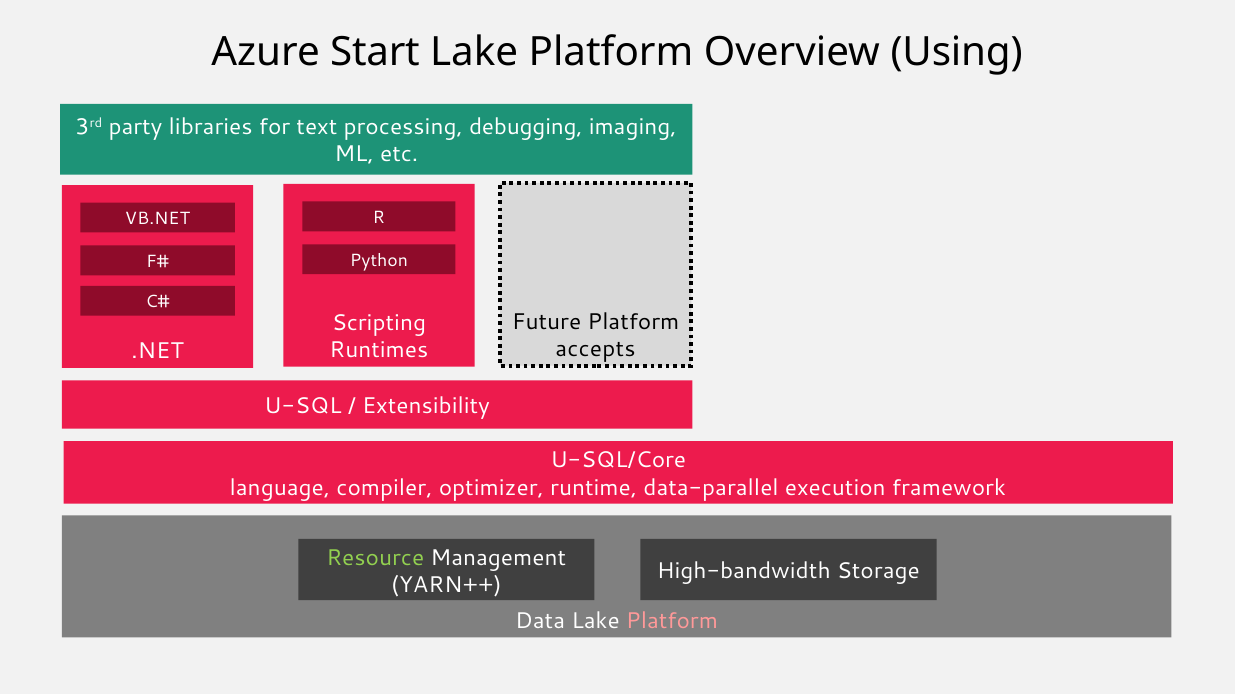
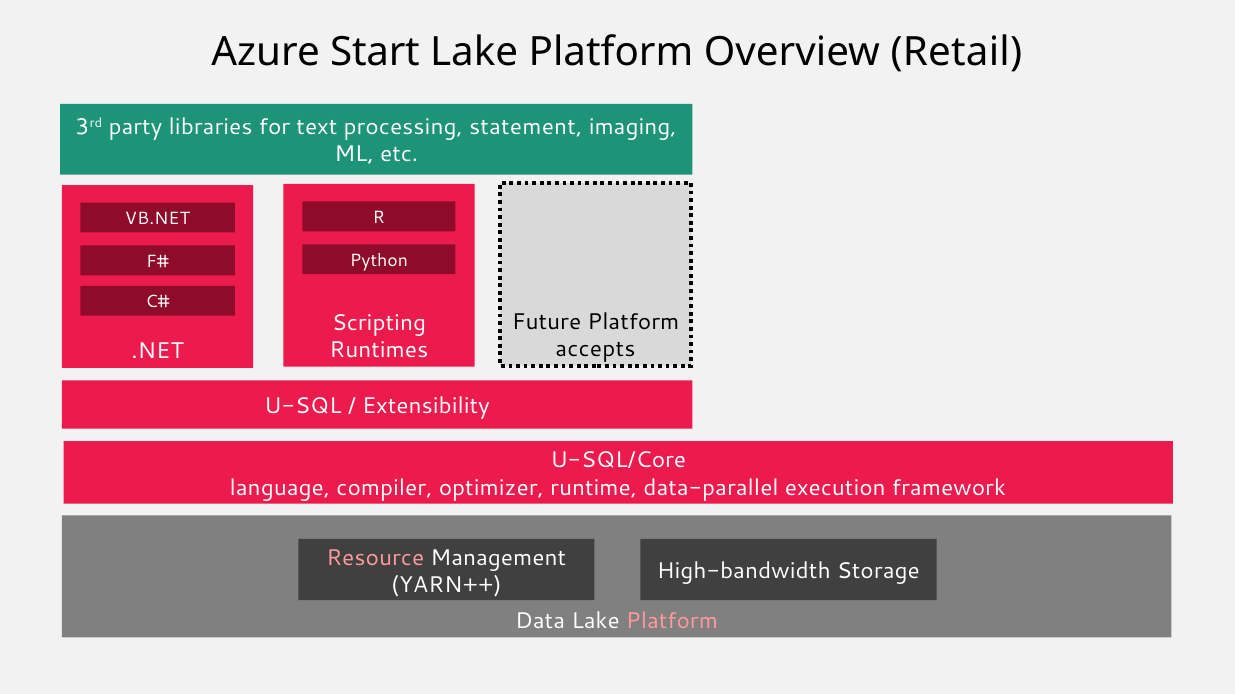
Using: Using -> Retail
debugging: debugging -> statement
Resource colour: light green -> pink
